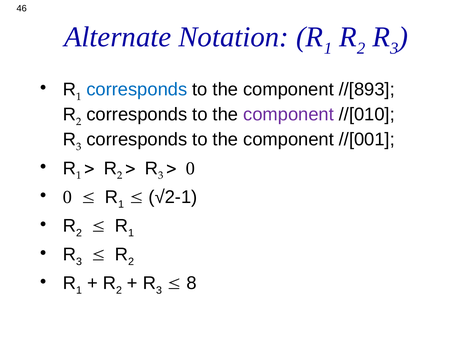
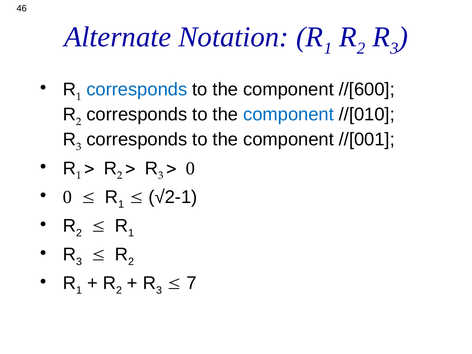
//[893: //[893 -> //[600
component at (289, 114) colour: purple -> blue
8: 8 -> 7
